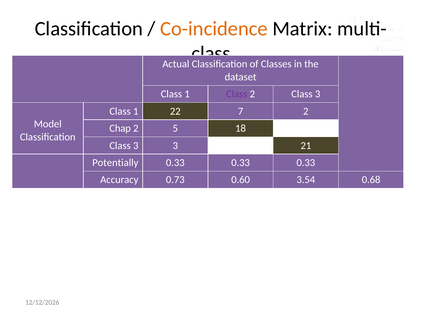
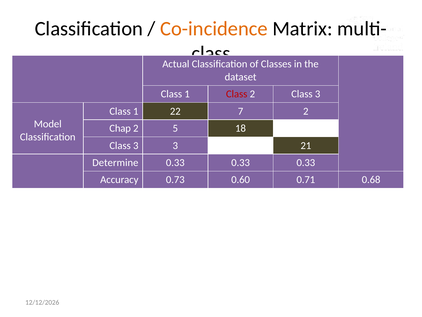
Class at (237, 94) colour: purple -> red
Potentially: Potentially -> Determine
3.54: 3.54 -> 0.71
